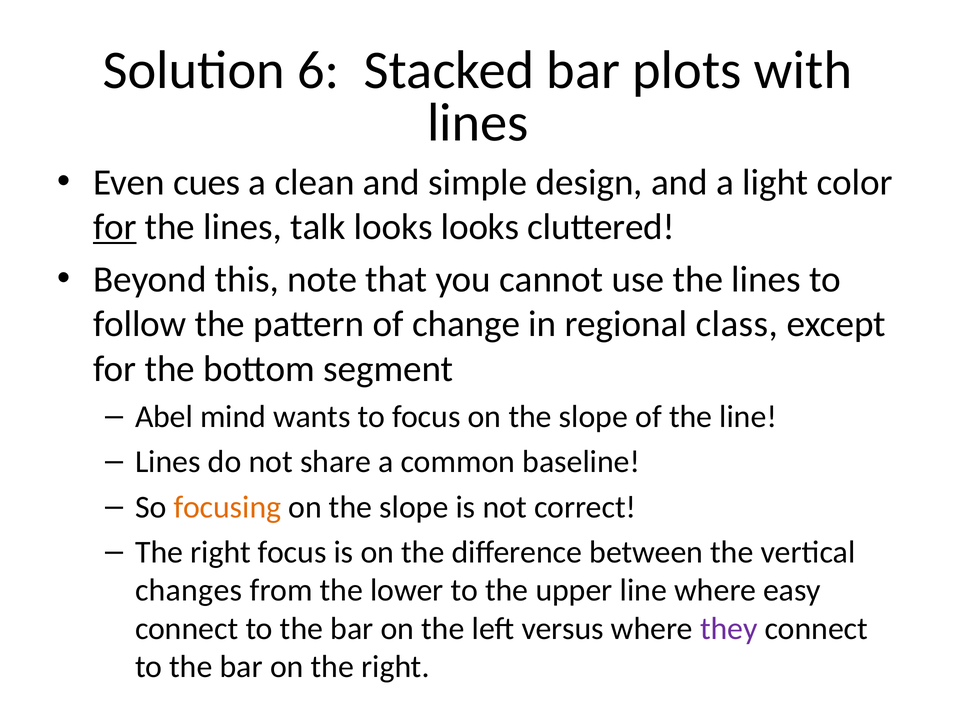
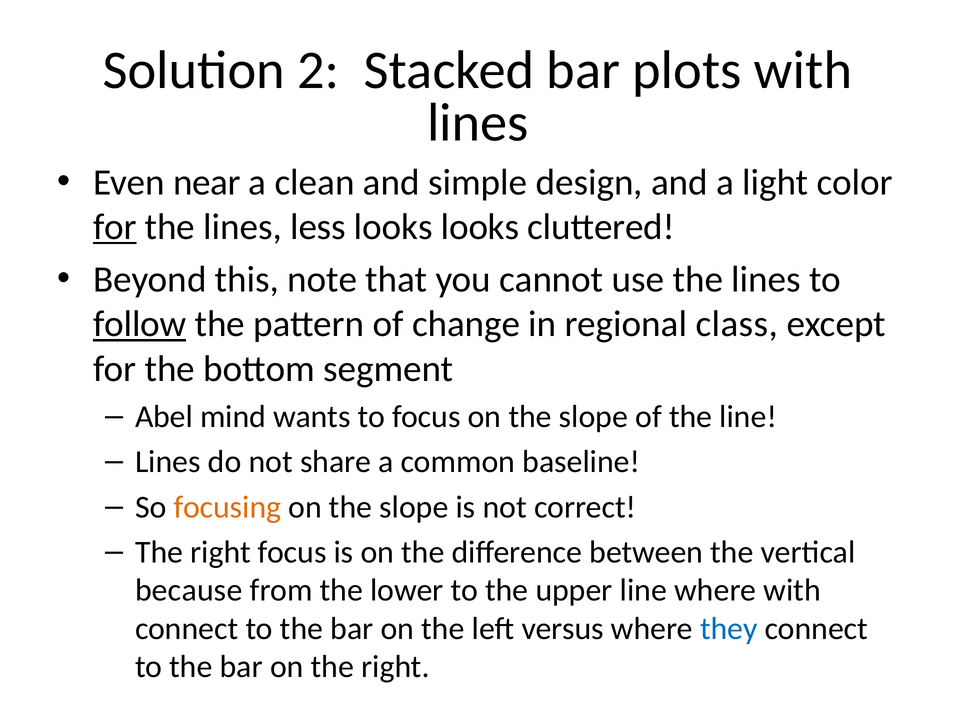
6: 6 -> 2
cues: cues -> near
talk: talk -> less
follow underline: none -> present
changes: changes -> because
where easy: easy -> with
they colour: purple -> blue
